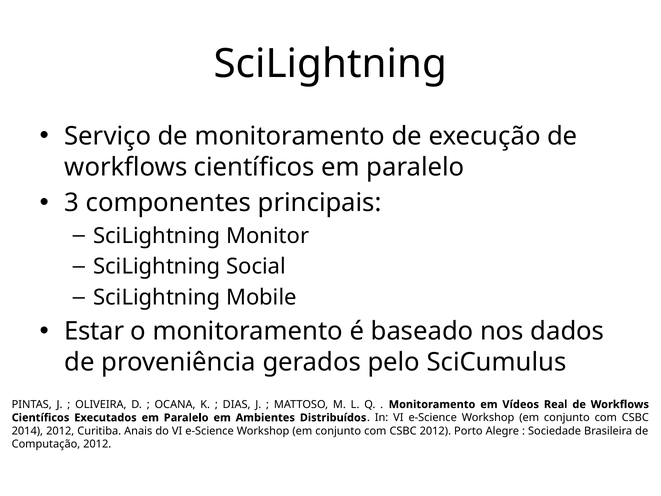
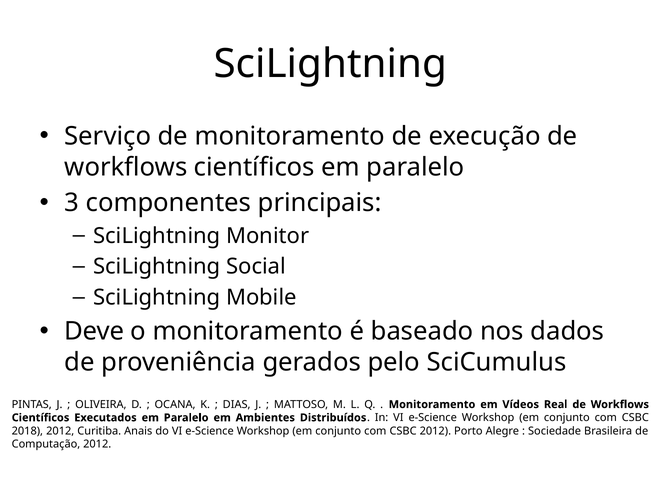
Estar: Estar -> Deve
2014: 2014 -> 2018
